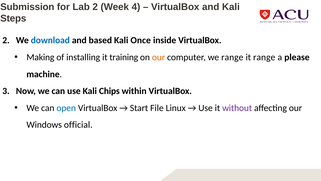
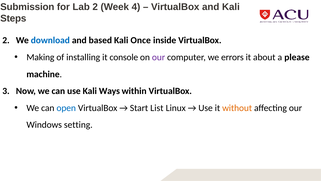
training: training -> console
our at (159, 57) colour: orange -> purple
we range: range -> errors
it range: range -> about
Chips: Chips -> Ways
File: File -> List
without colour: purple -> orange
official: official -> setting
